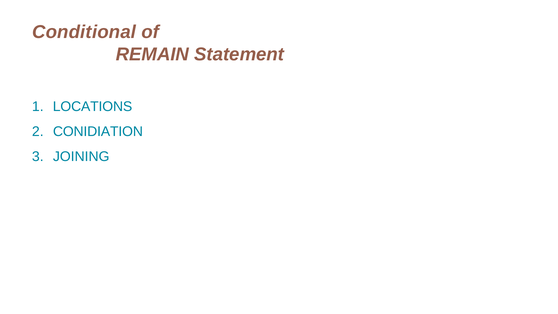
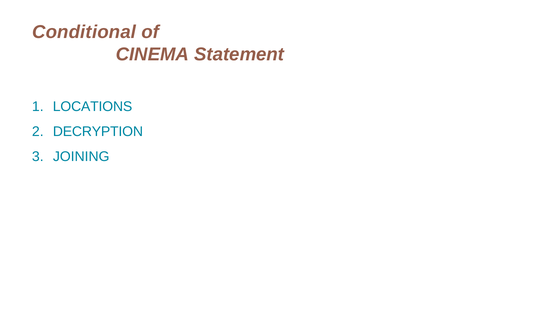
REMAIN: REMAIN -> CINEMA
CONIDIATION: CONIDIATION -> DECRYPTION
